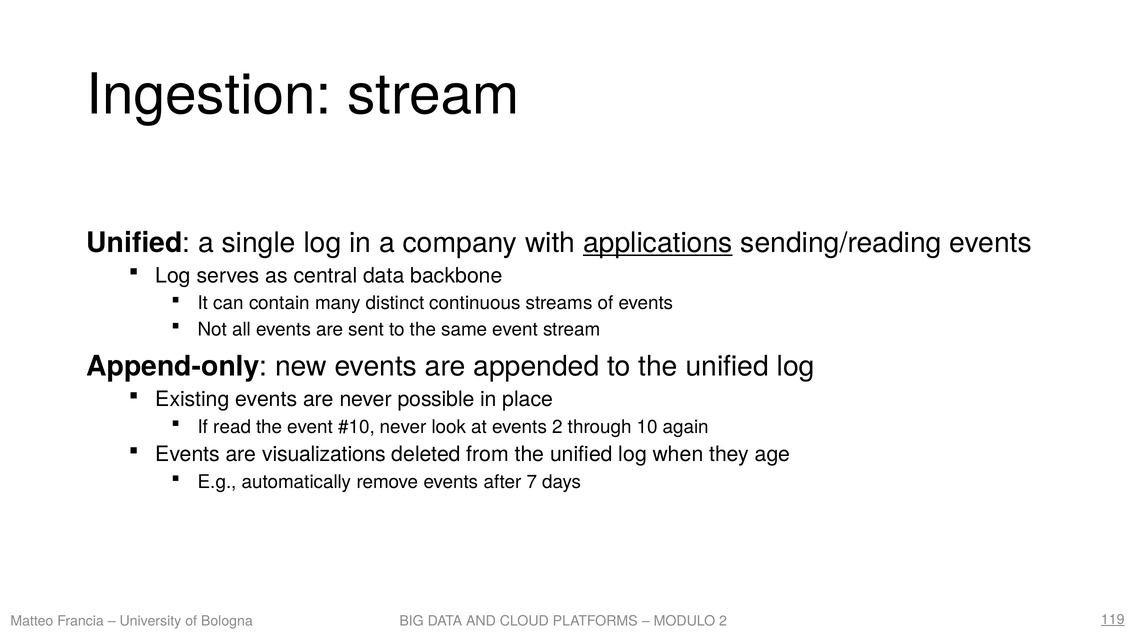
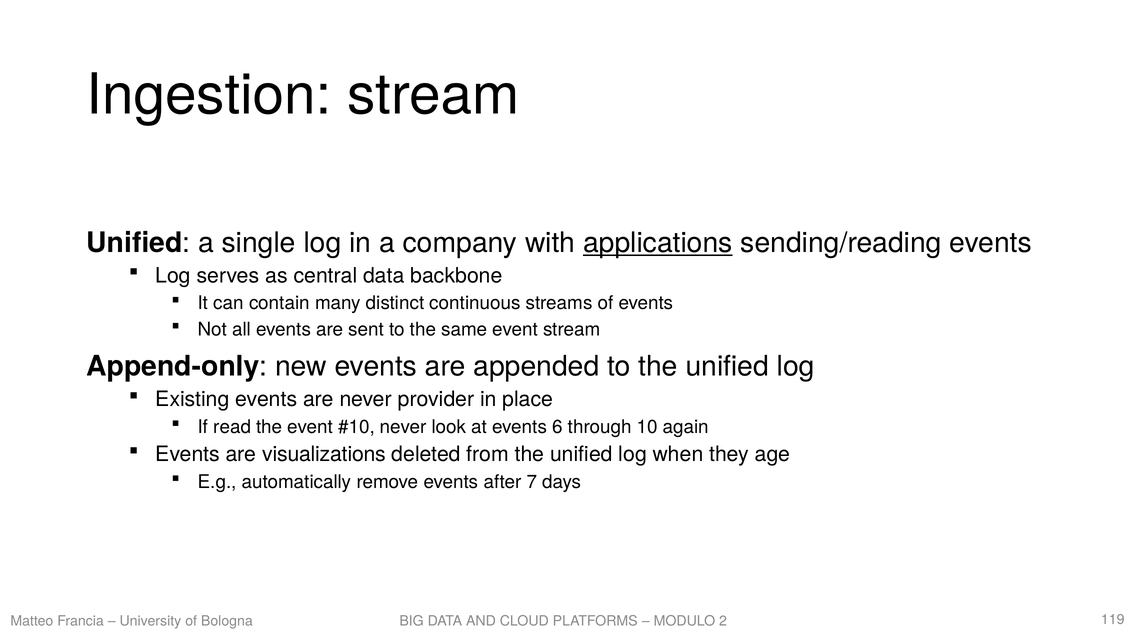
possible: possible -> provider
events 2: 2 -> 6
119 underline: present -> none
